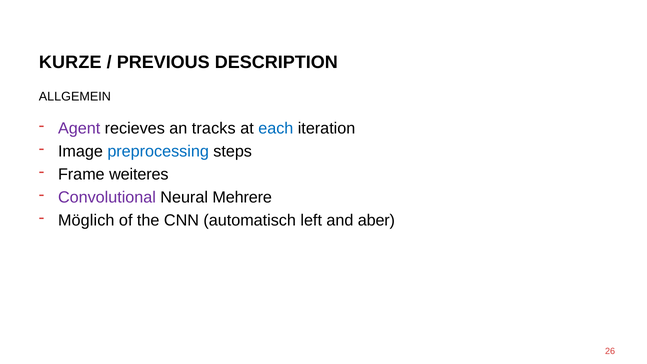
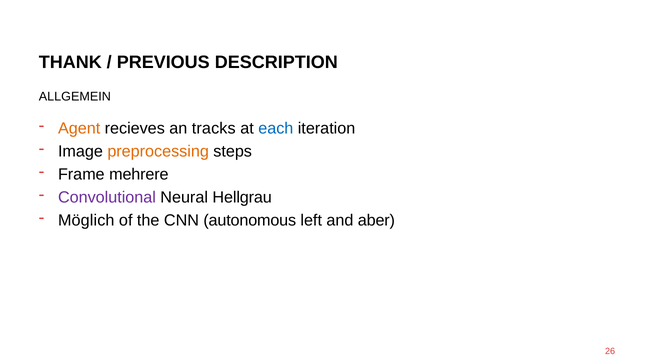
KURZE: KURZE -> THANK
Agent colour: purple -> orange
preprocessing colour: blue -> orange
weiteres: weiteres -> mehrere
Mehrere: Mehrere -> Hellgrau
automatisch: automatisch -> autonomous
